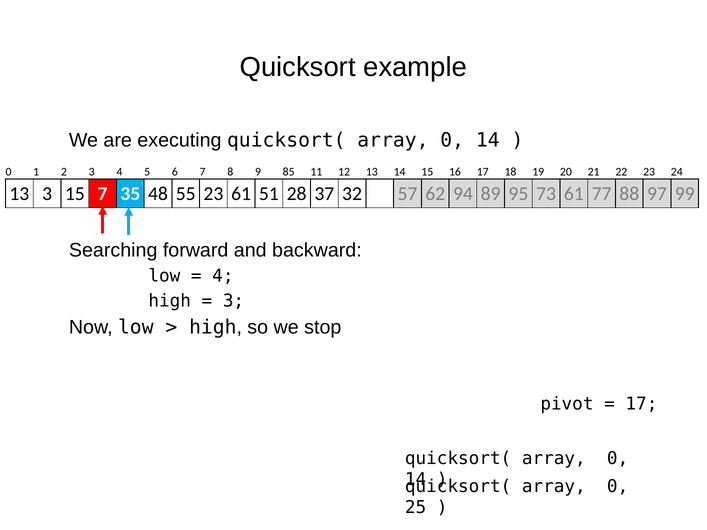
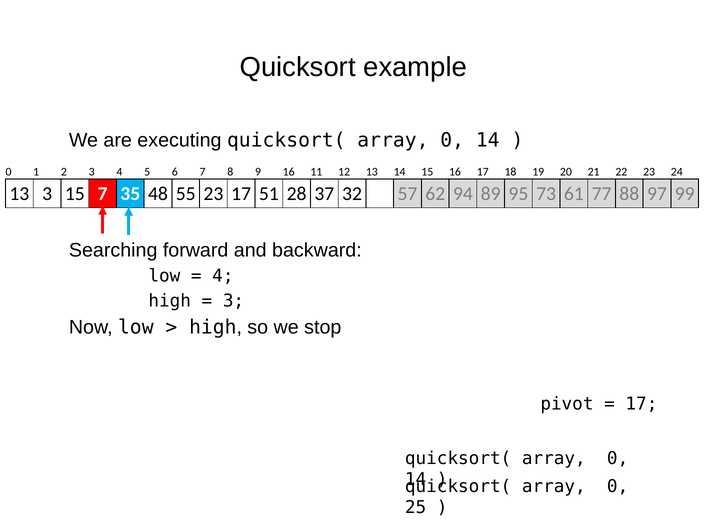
9 85: 85 -> 16
23 61: 61 -> 17
